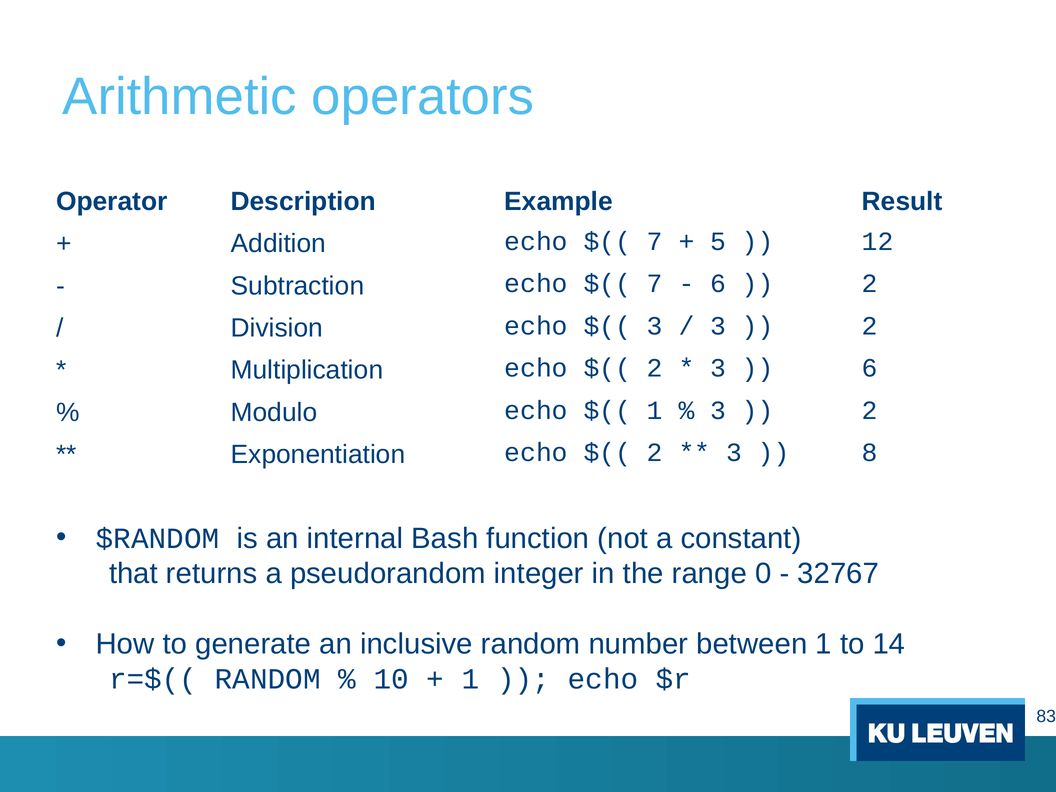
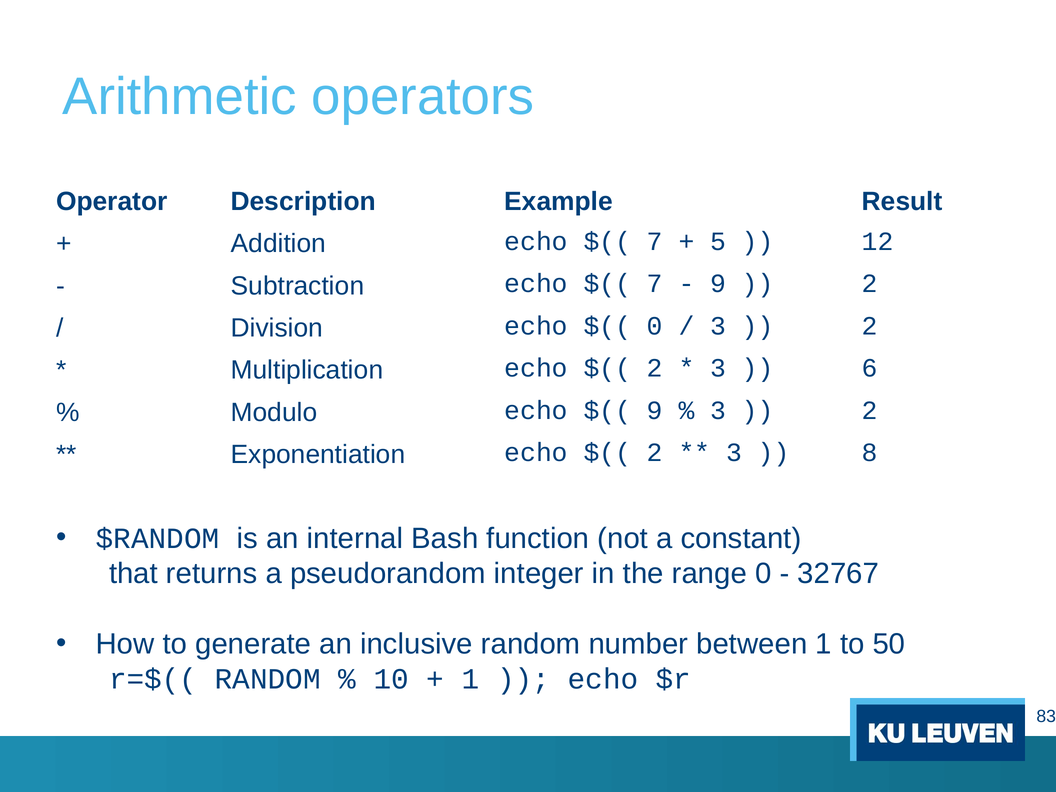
6 at (718, 284): 6 -> 9
3 at (655, 326): 3 -> 0
1 at (655, 410): 1 -> 9
14: 14 -> 50
